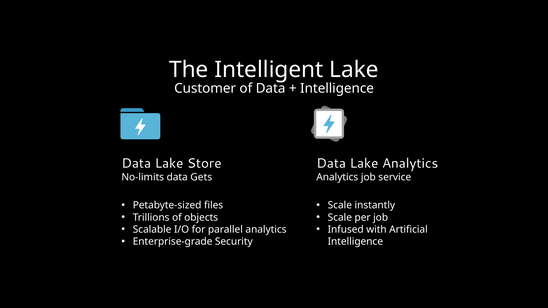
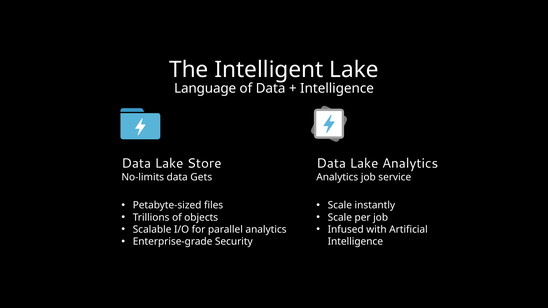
Customer: Customer -> Language
